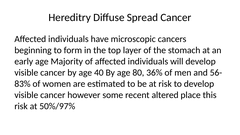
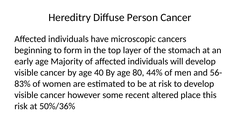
Spread: Spread -> Person
36%: 36% -> 44%
50%/97%: 50%/97% -> 50%/36%
